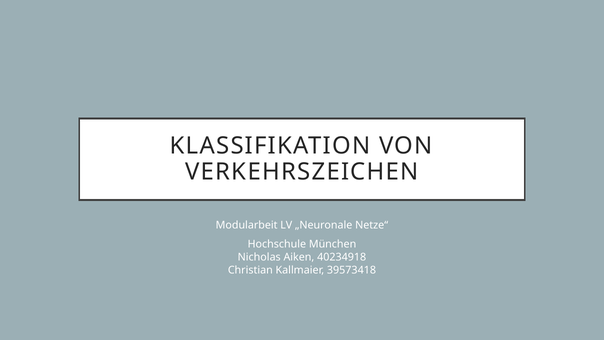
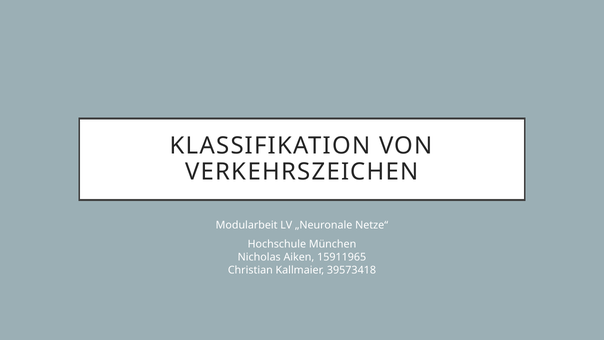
40234918: 40234918 -> 15911965
